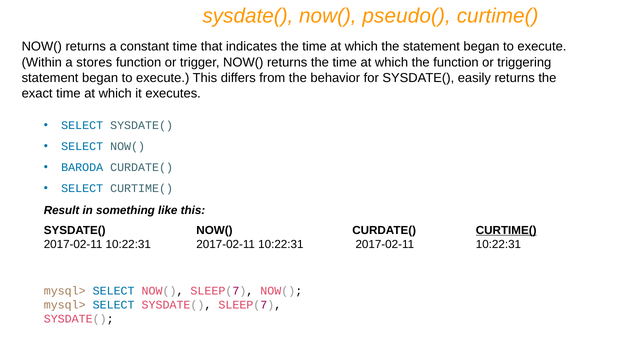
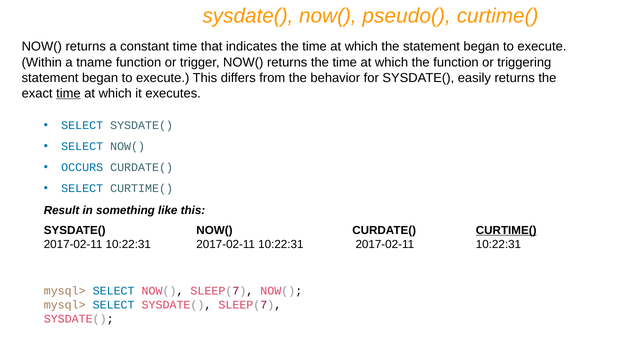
stores: stores -> tname
time at (68, 93) underline: none -> present
BARODA: BARODA -> OCCURS
